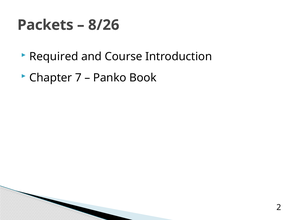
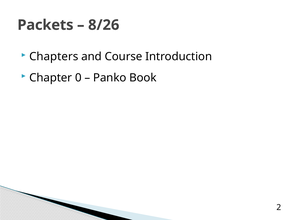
Required: Required -> Chapters
7: 7 -> 0
